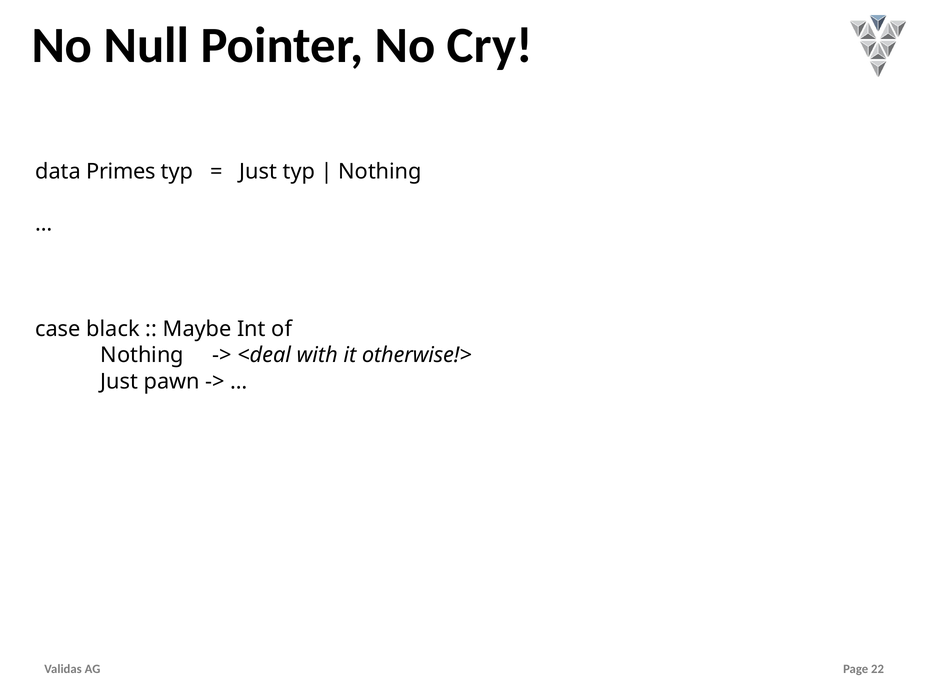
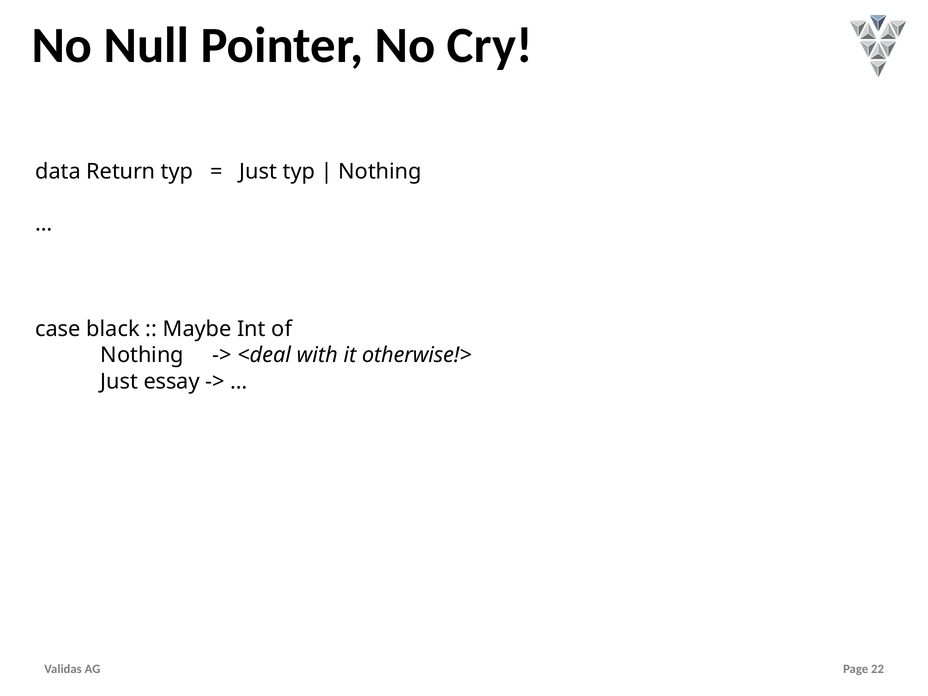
Primes: Primes -> Return
pawn: pawn -> essay
